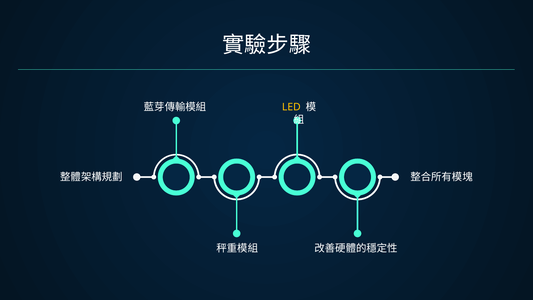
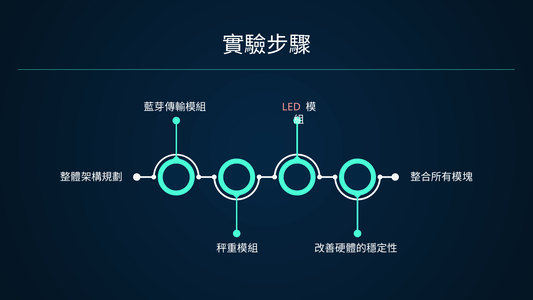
LED colour: yellow -> pink
